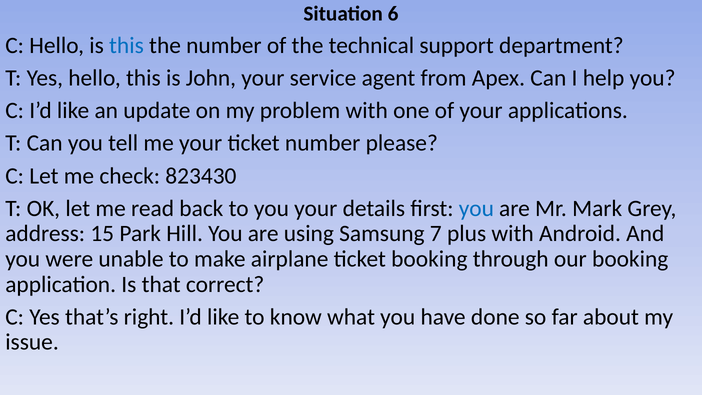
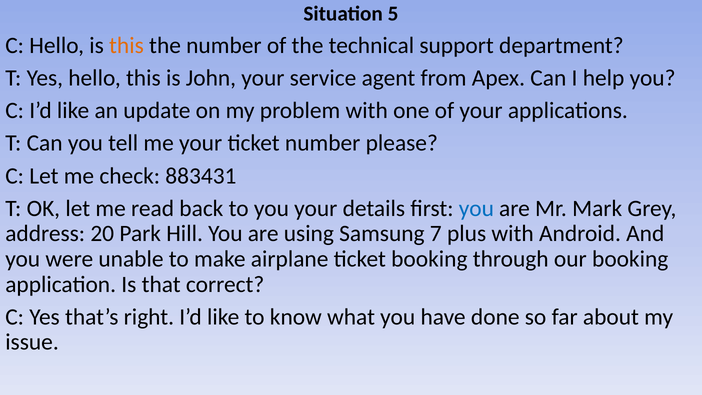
6: 6 -> 5
this at (126, 45) colour: blue -> orange
823430: 823430 -> 883431
15: 15 -> 20
